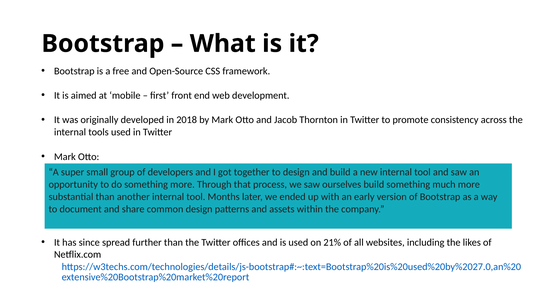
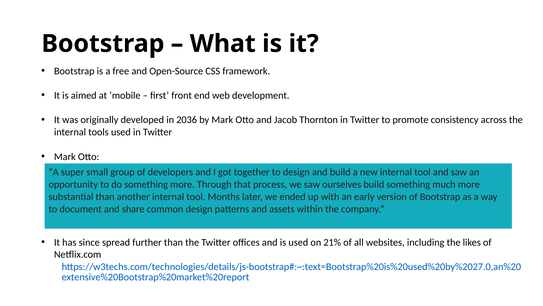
2018: 2018 -> 2036
